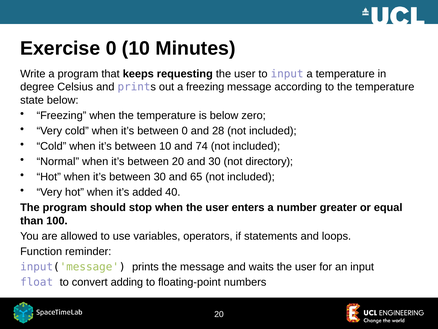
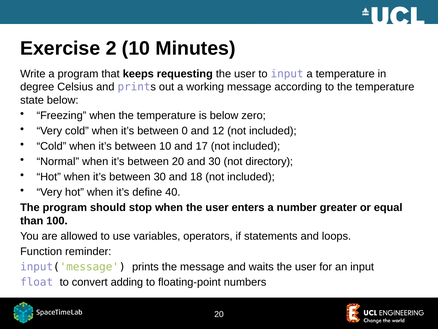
Exercise 0: 0 -> 2
a freezing: freezing -> working
28: 28 -> 12
74: 74 -> 17
65: 65 -> 18
added: added -> define
